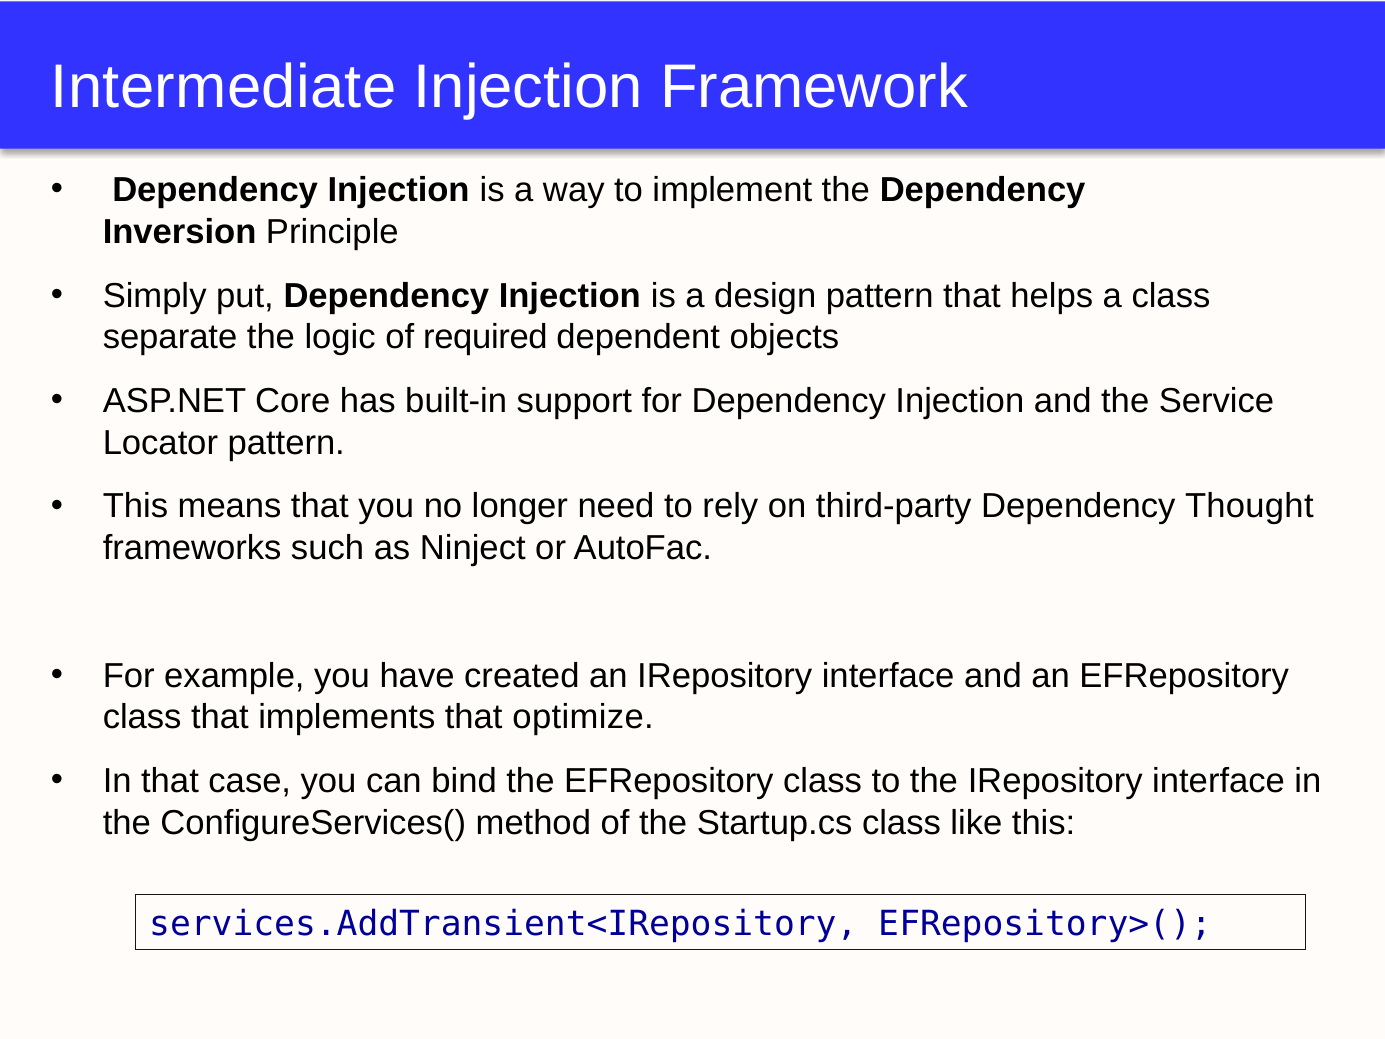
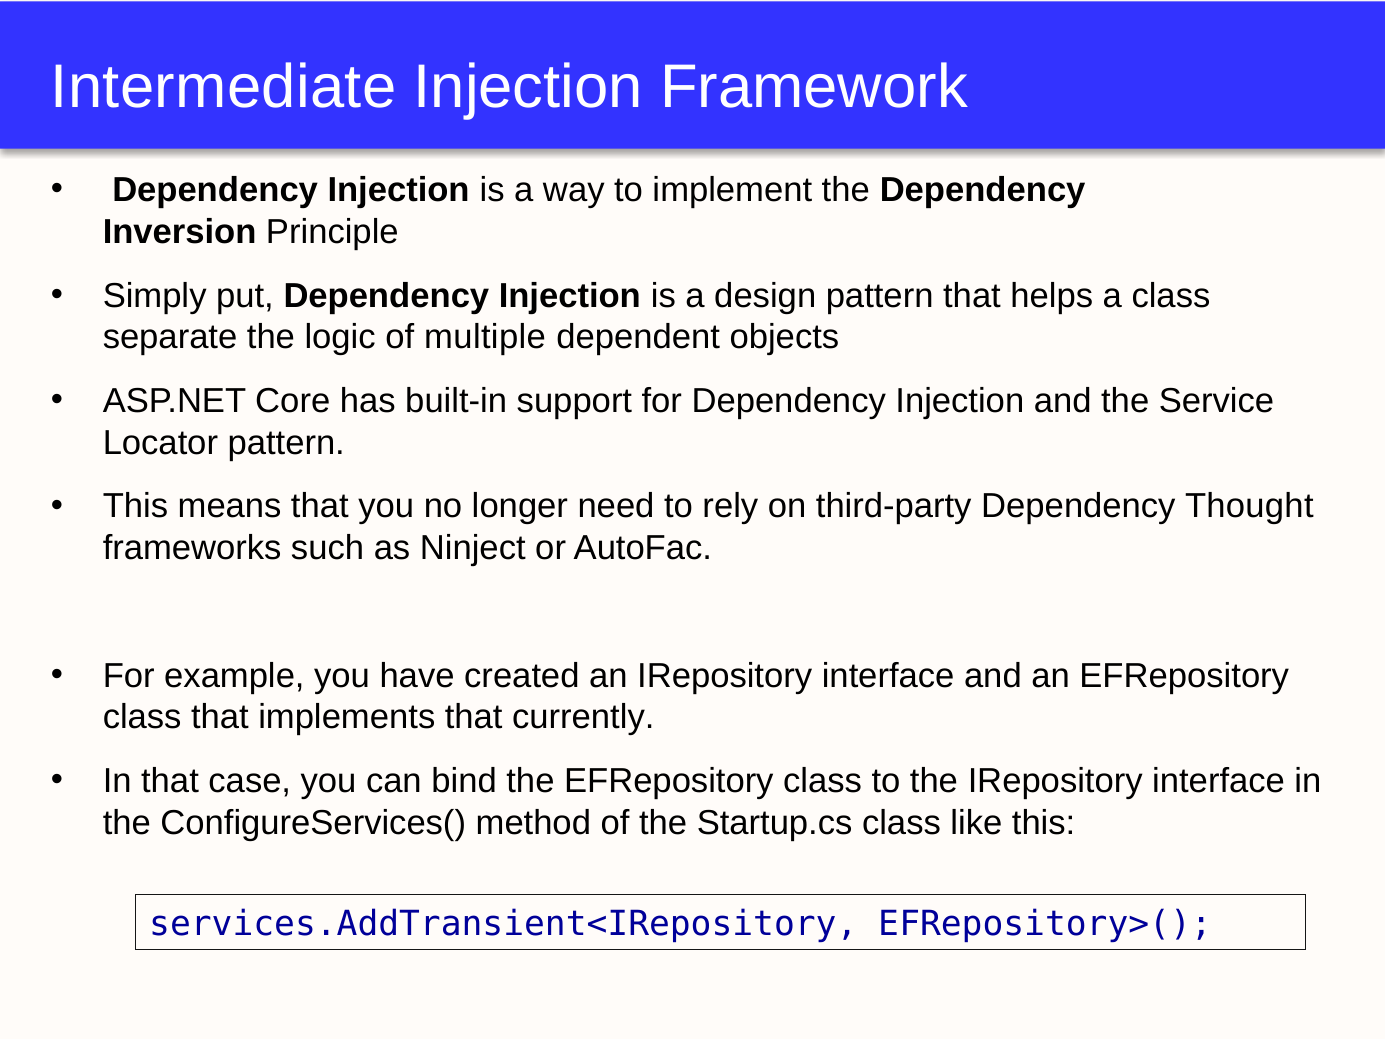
required: required -> multiple
optimize: optimize -> currently
